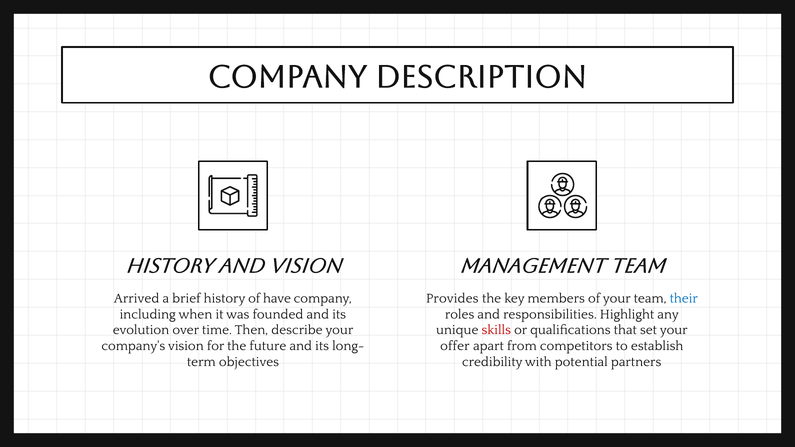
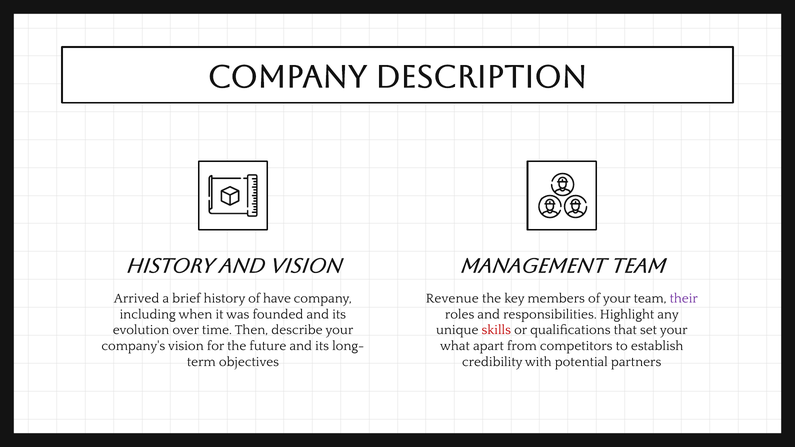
Provides: Provides -> Revenue
their colour: blue -> purple
offer: offer -> what
